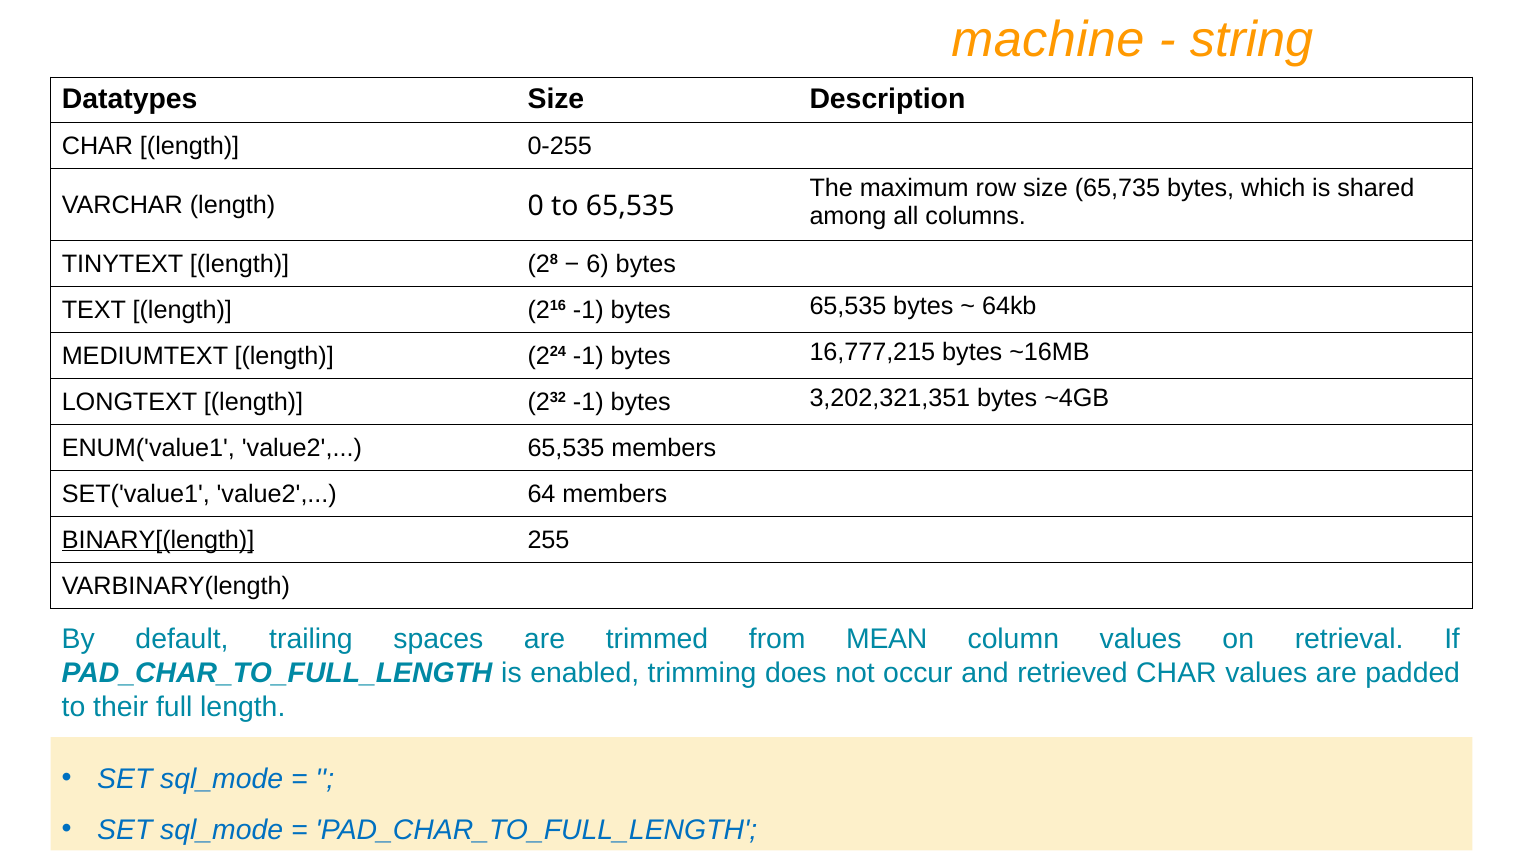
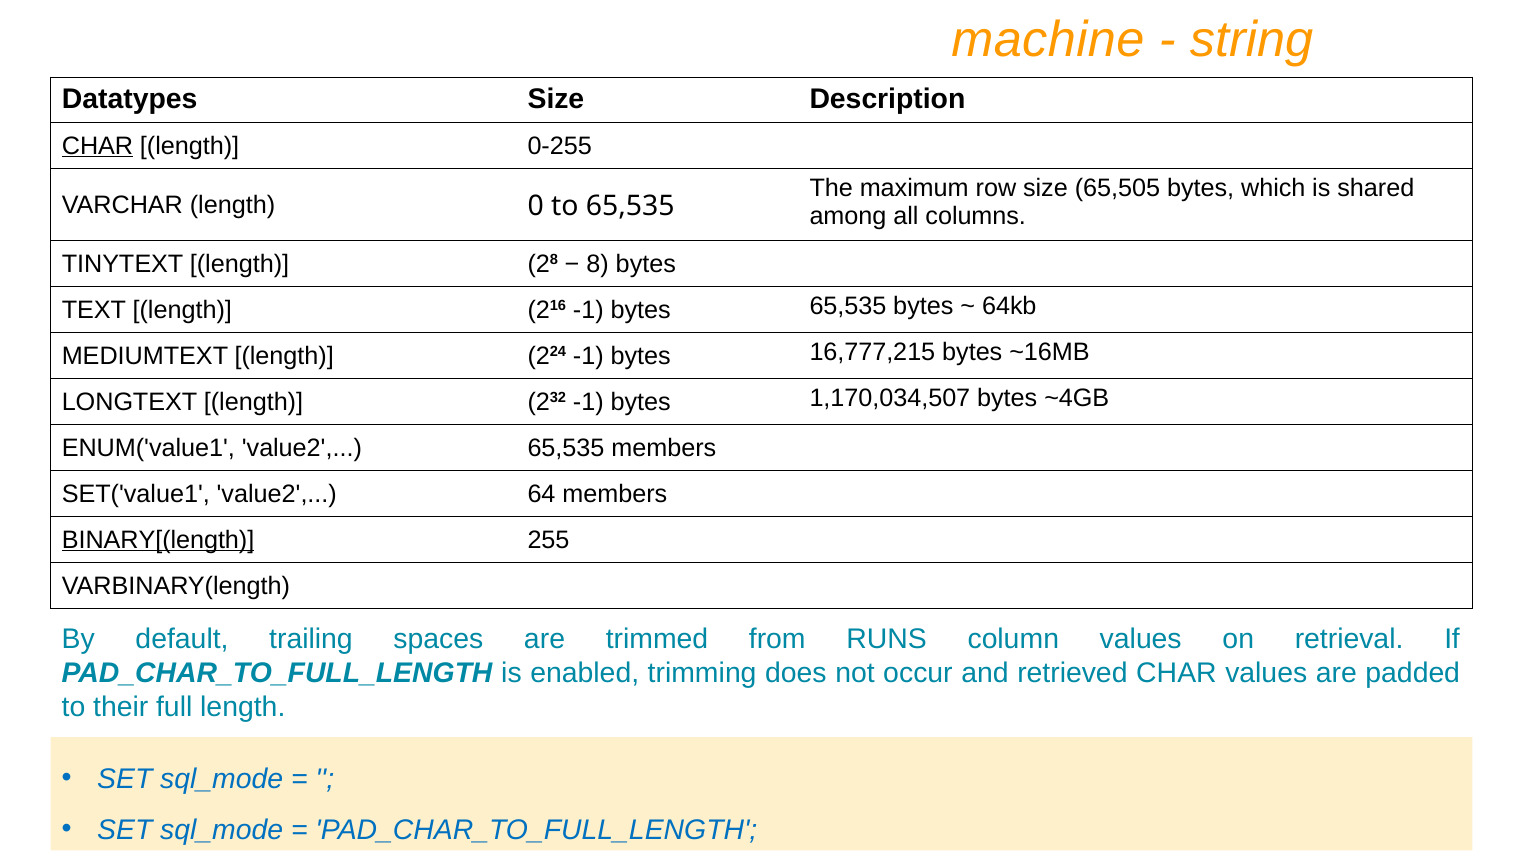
CHAR at (98, 146) underline: none -> present
65,735: 65,735 -> 65,505
6: 6 -> 8
3,202,321,351: 3,202,321,351 -> 1,170,034,507
MEAN: MEAN -> RUNS
